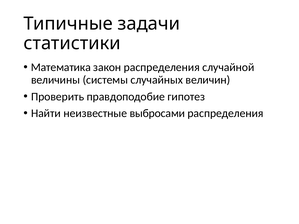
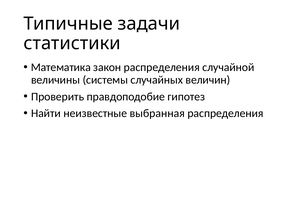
выбросами: выбросами -> выбранная
